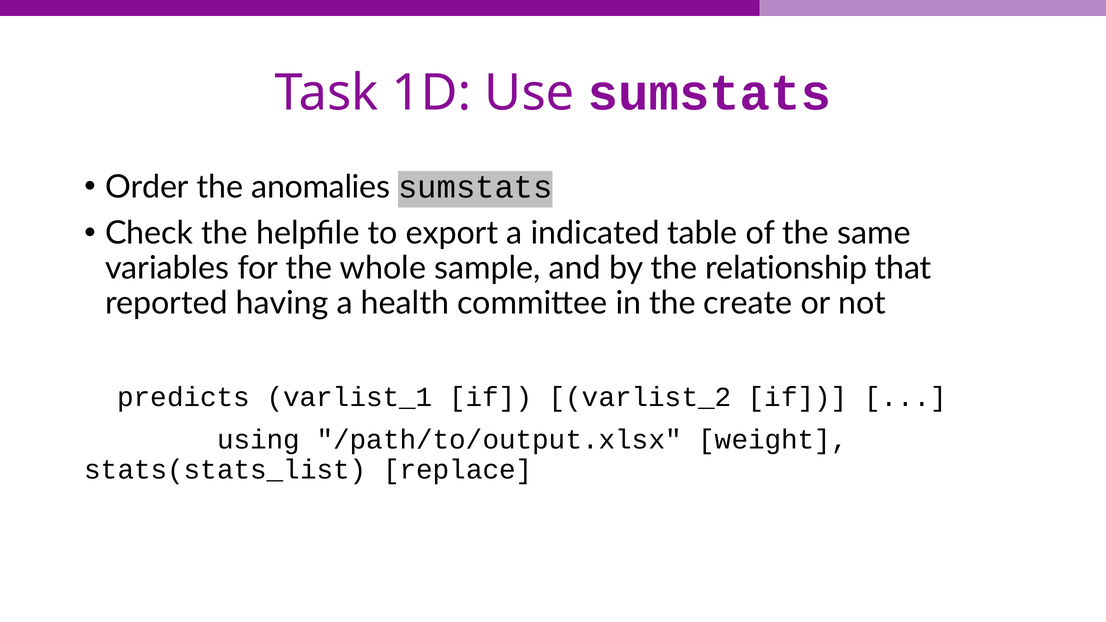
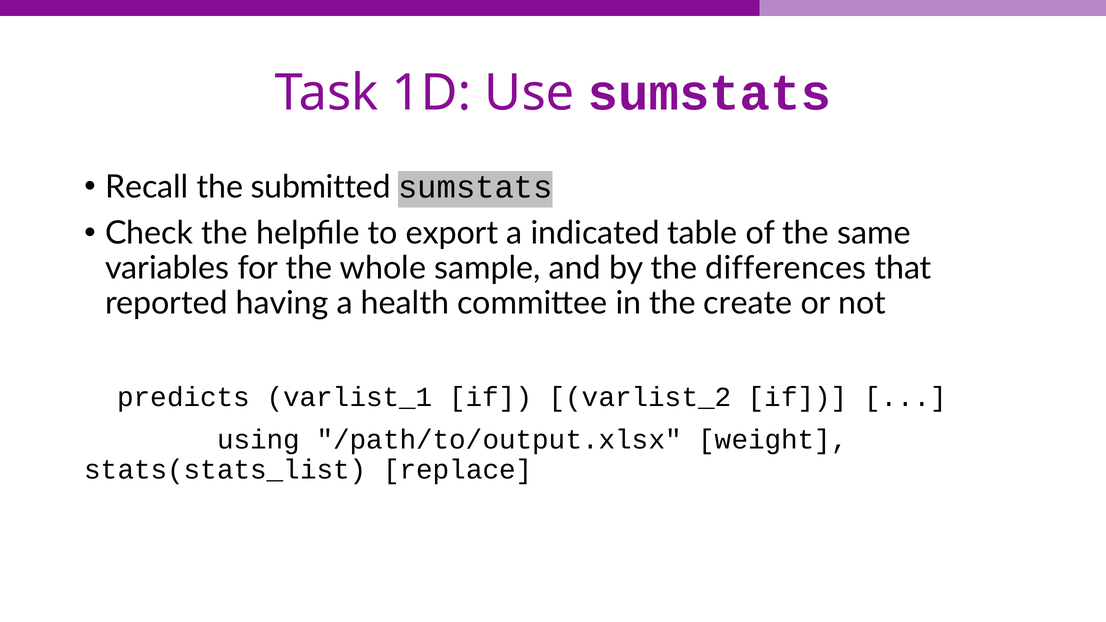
Order: Order -> Recall
anomalies: anomalies -> submitted
relationship: relationship -> differences
